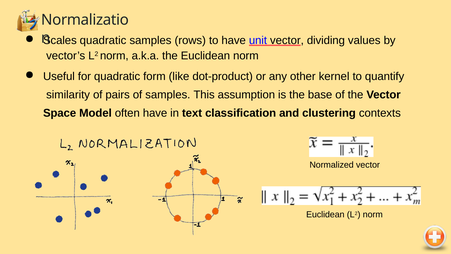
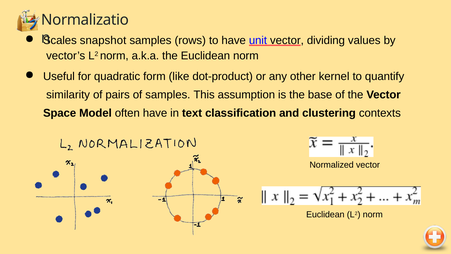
quadratic at (103, 40): quadratic -> snapshot
